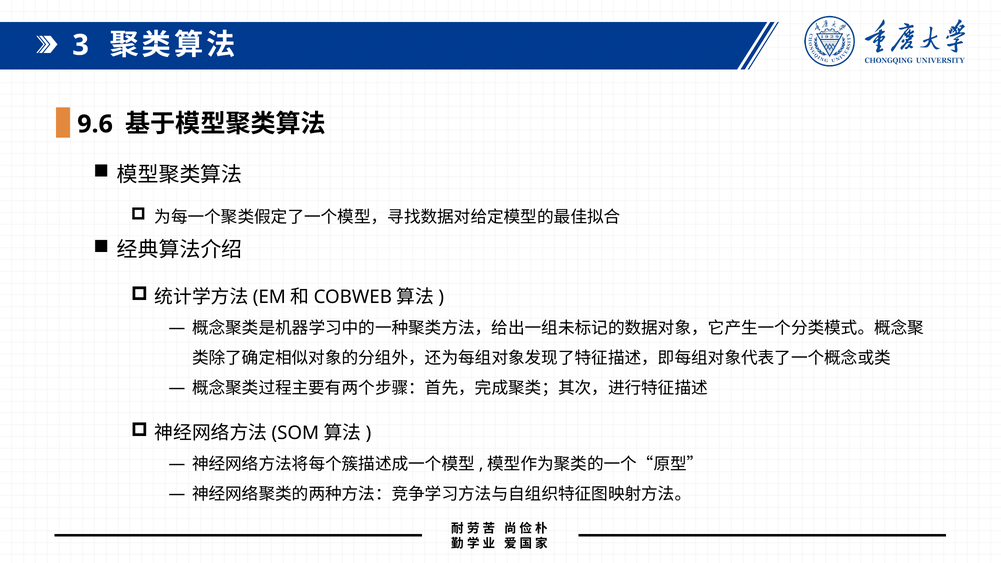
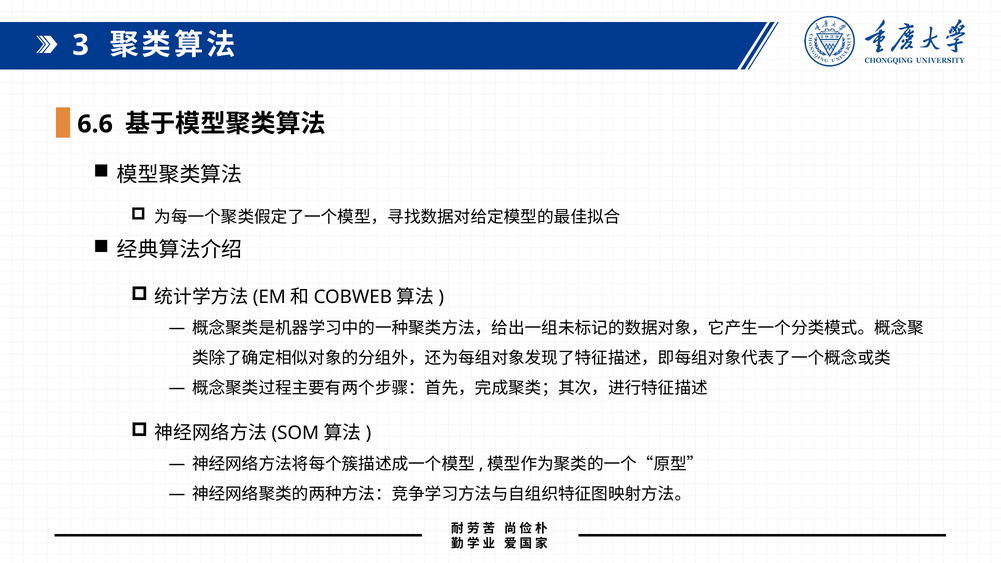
9.6: 9.6 -> 6.6
